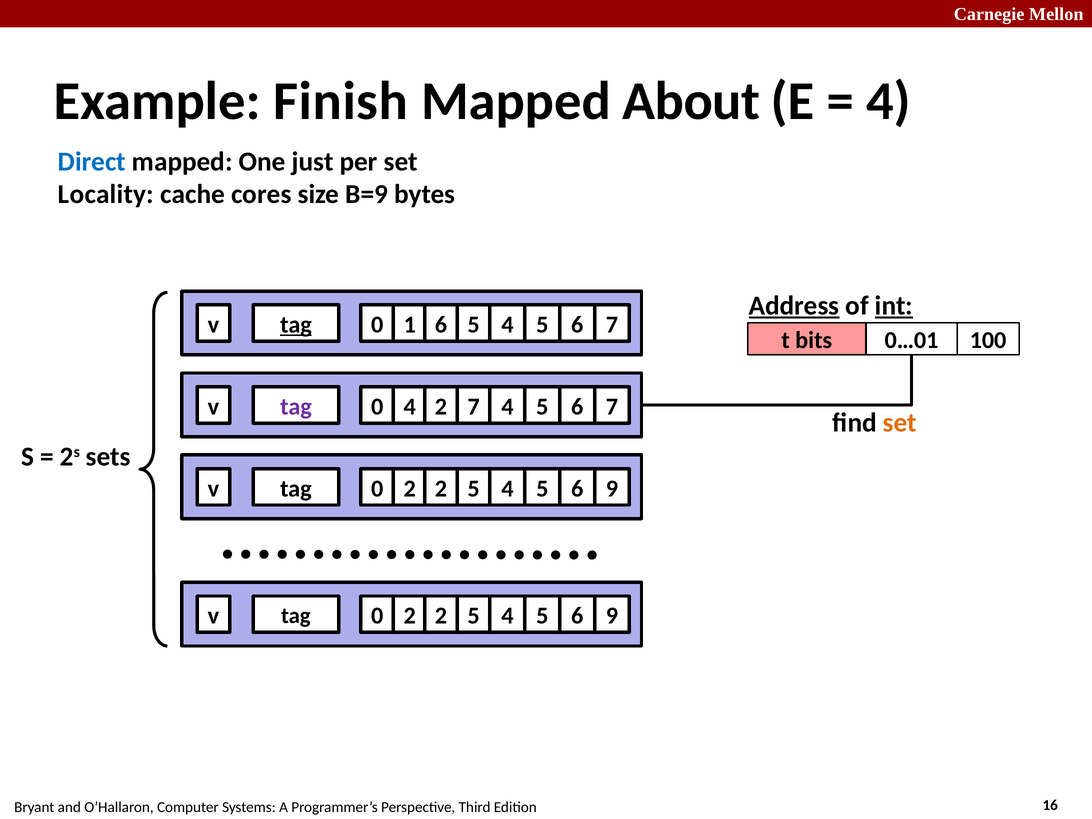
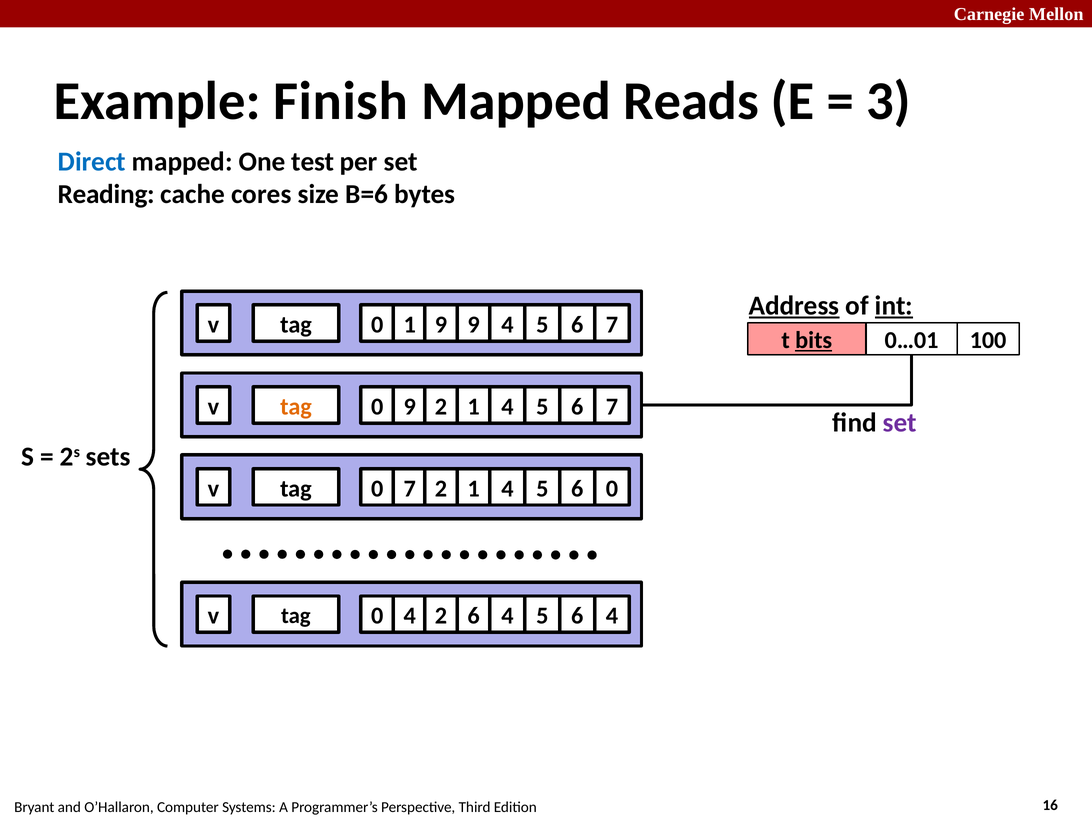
About: About -> Reads
4 at (889, 101): 4 -> 3
just: just -> test
Locality: Locality -> Reading
B=9: B=9 -> B=6
tag at (296, 325) underline: present -> none
1 6: 6 -> 9
5 at (474, 325): 5 -> 9
bits underline: none -> present
tag at (296, 407) colour: purple -> orange
0 4: 4 -> 9
7 at (474, 407): 7 -> 1
set at (900, 423) colour: orange -> purple
2 at (410, 489): 2 -> 7
5 at (474, 489): 5 -> 1
9 at (612, 489): 9 -> 0
2 at (410, 616): 2 -> 4
5 at (474, 616): 5 -> 6
9 at (612, 616): 9 -> 4
